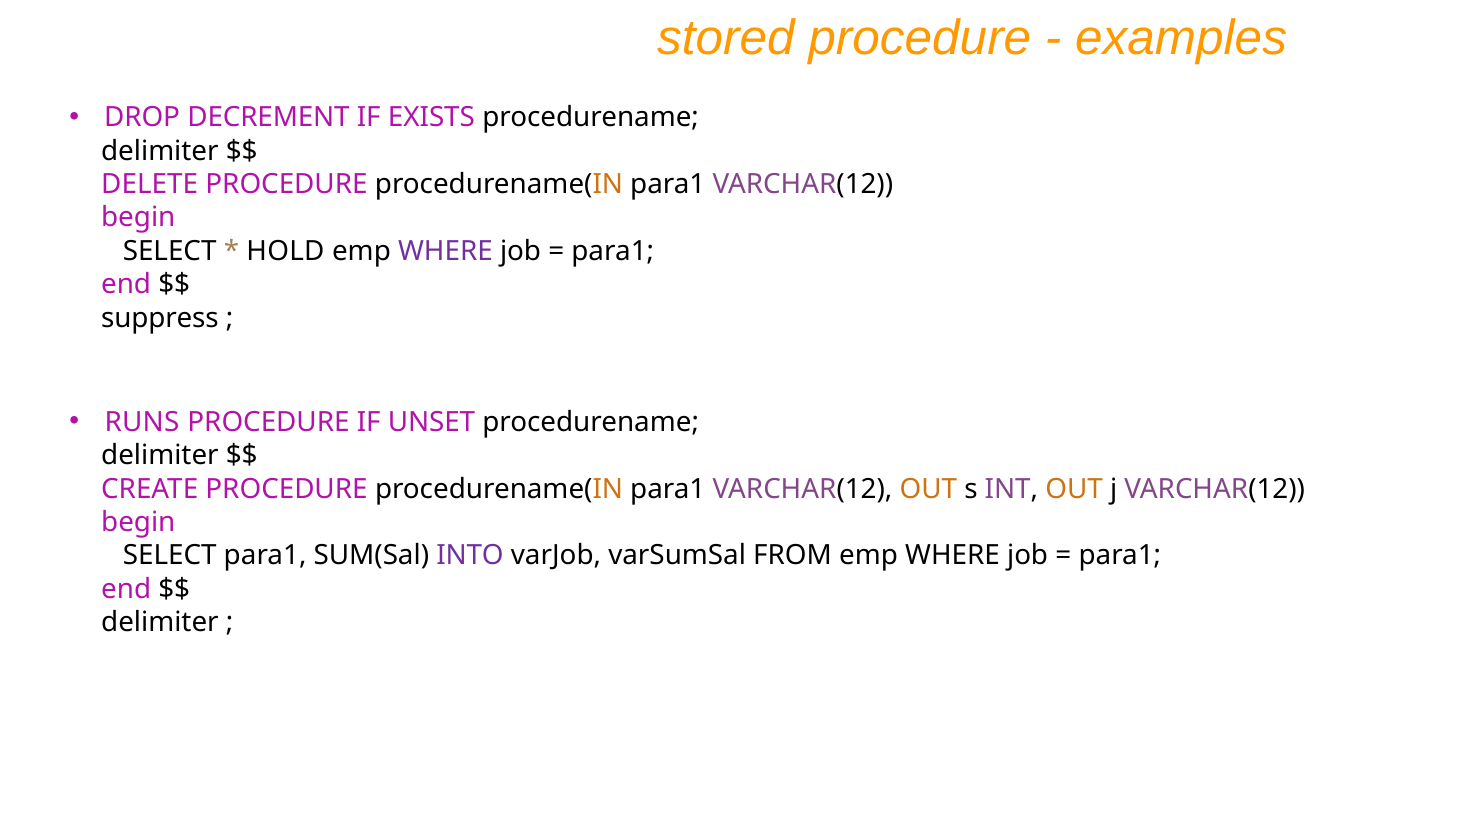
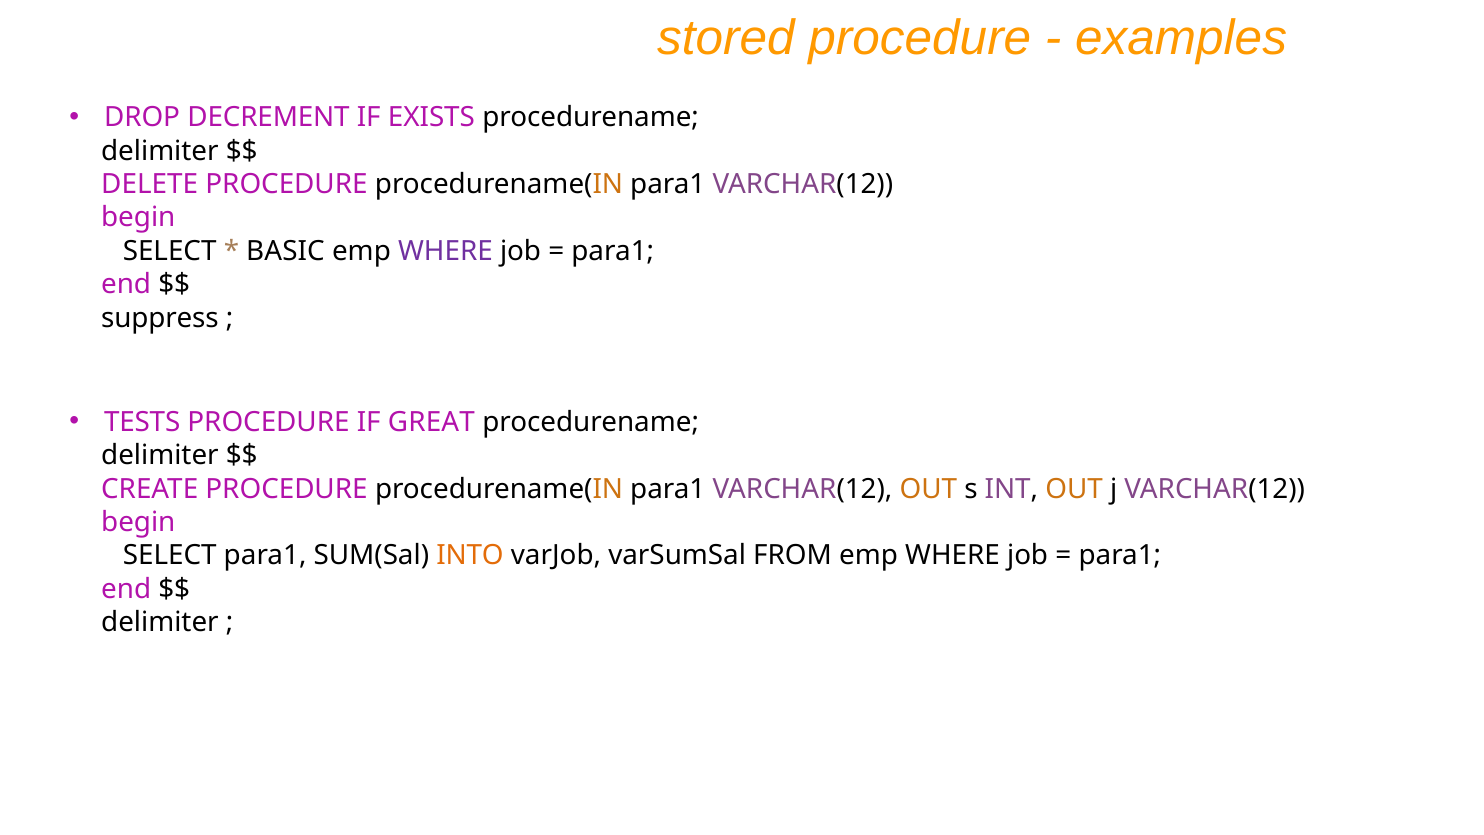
HOLD: HOLD -> BASIC
RUNS: RUNS -> TESTS
UNSET: UNSET -> GREAT
INTO colour: purple -> orange
